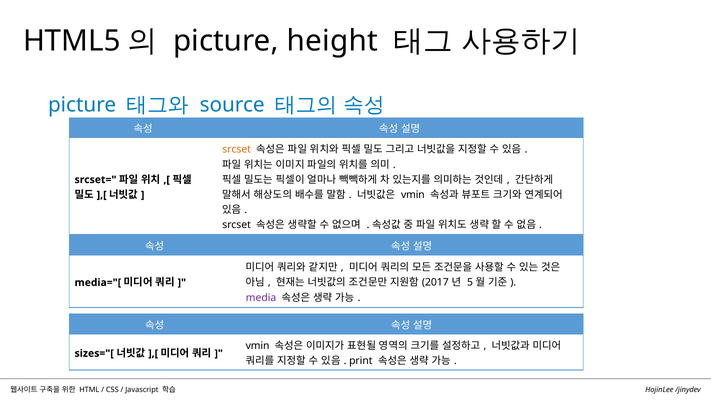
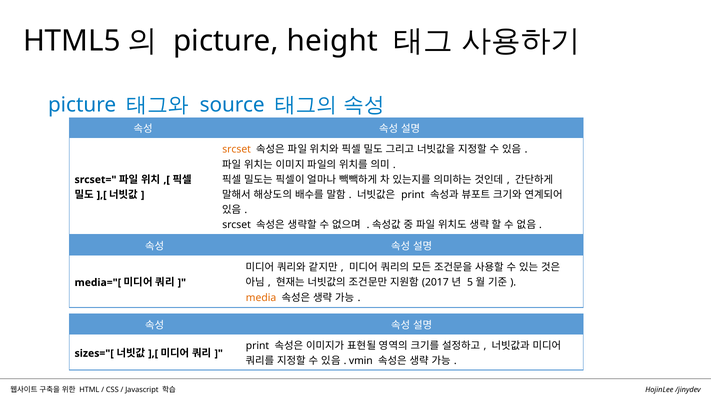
vmin at (413, 195): vmin -> print
media colour: purple -> orange
vmin at (258, 346): vmin -> print
print: print -> vmin
